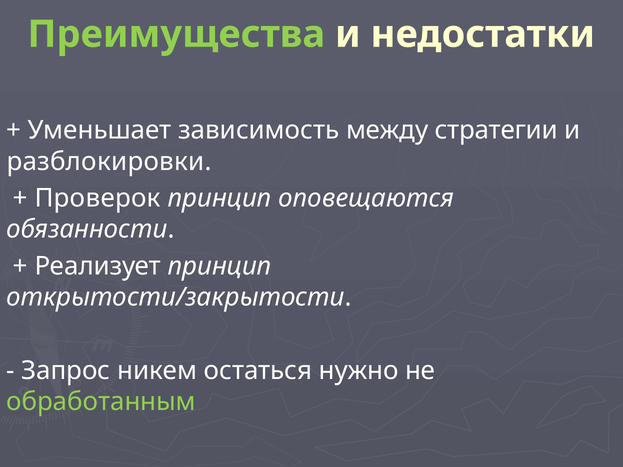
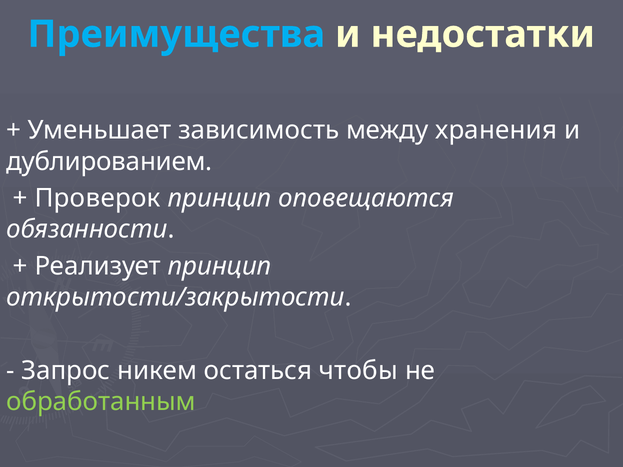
Преимущества colour: light green -> light blue
стратегии: стратегии -> хранения
разблокировки: разблокировки -> дублированием
нужно: нужно -> чтобы
